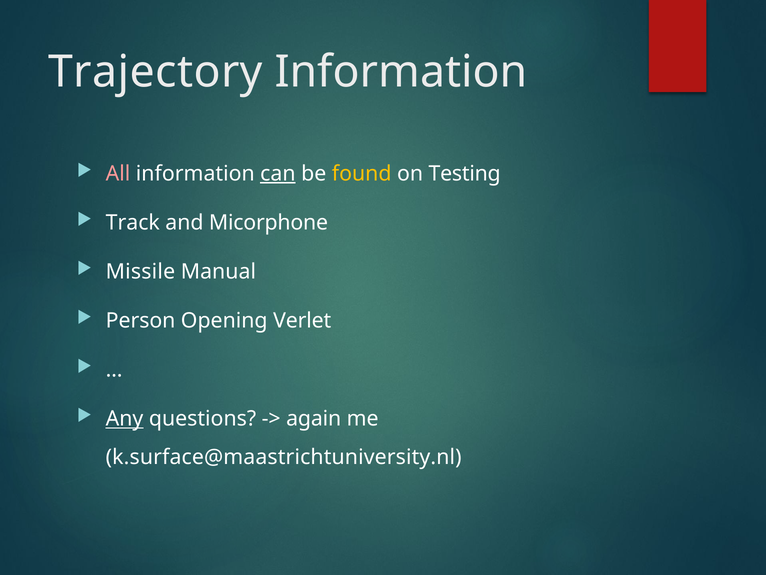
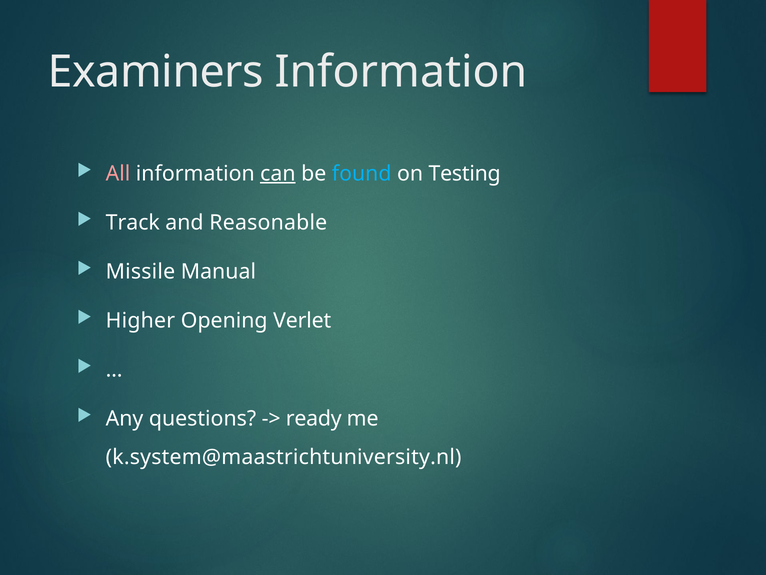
Trajectory: Trajectory -> Examiners
found colour: yellow -> light blue
Micorphone: Micorphone -> Reasonable
Person: Person -> Higher
Any underline: present -> none
again: again -> ready
k.surface@maastrichtuniversity.nl: k.surface@maastrichtuniversity.nl -> k.system@maastrichtuniversity.nl
